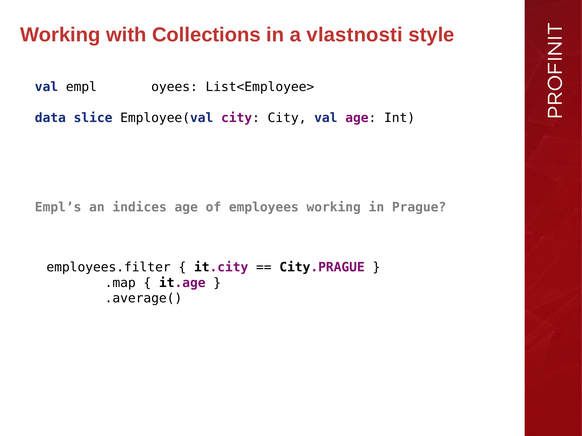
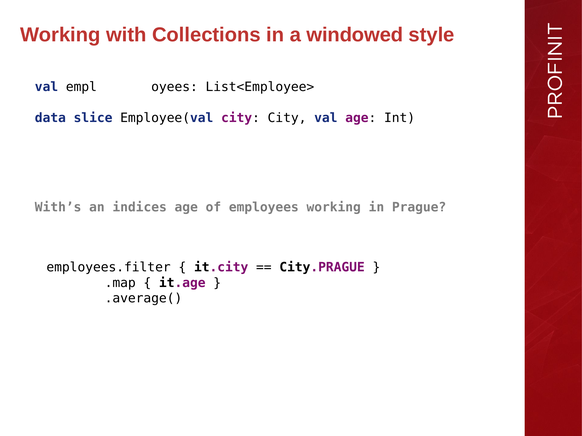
vlastnosti: vlastnosti -> windowed
Empl’s: Empl’s -> With’s
